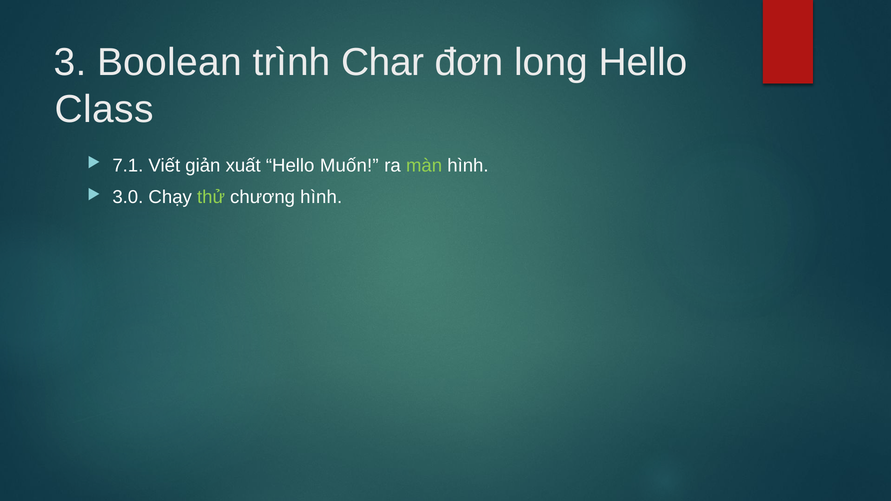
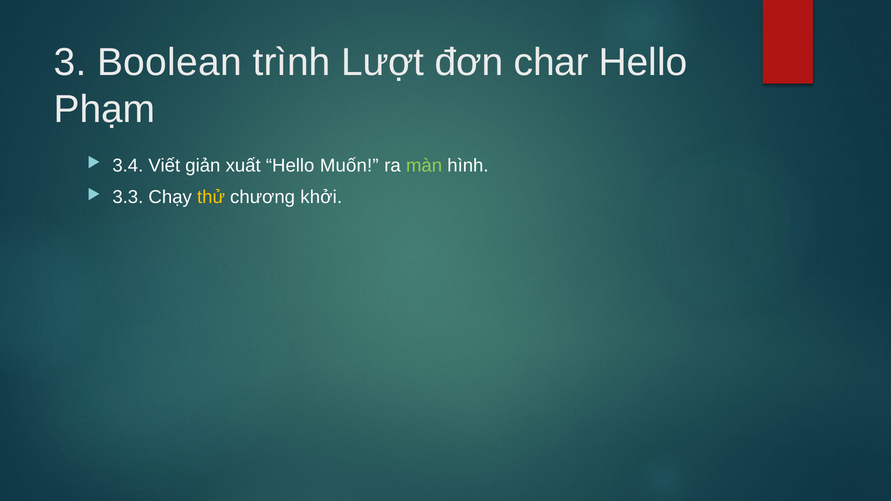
Char: Char -> Lượt
long: long -> char
Class: Class -> Phạm
7.1: 7.1 -> 3.4
3.0: 3.0 -> 3.3
thử colour: light green -> yellow
chương hình: hình -> khởi
